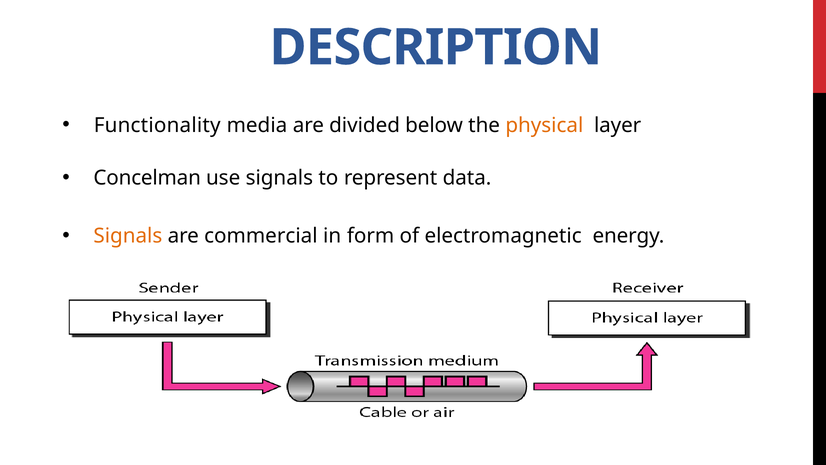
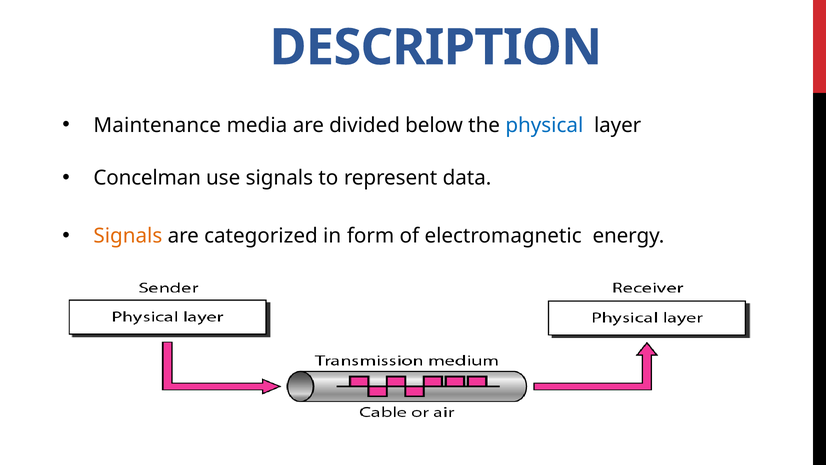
Functionality: Functionality -> Maintenance
physical colour: orange -> blue
commercial: commercial -> categorized
